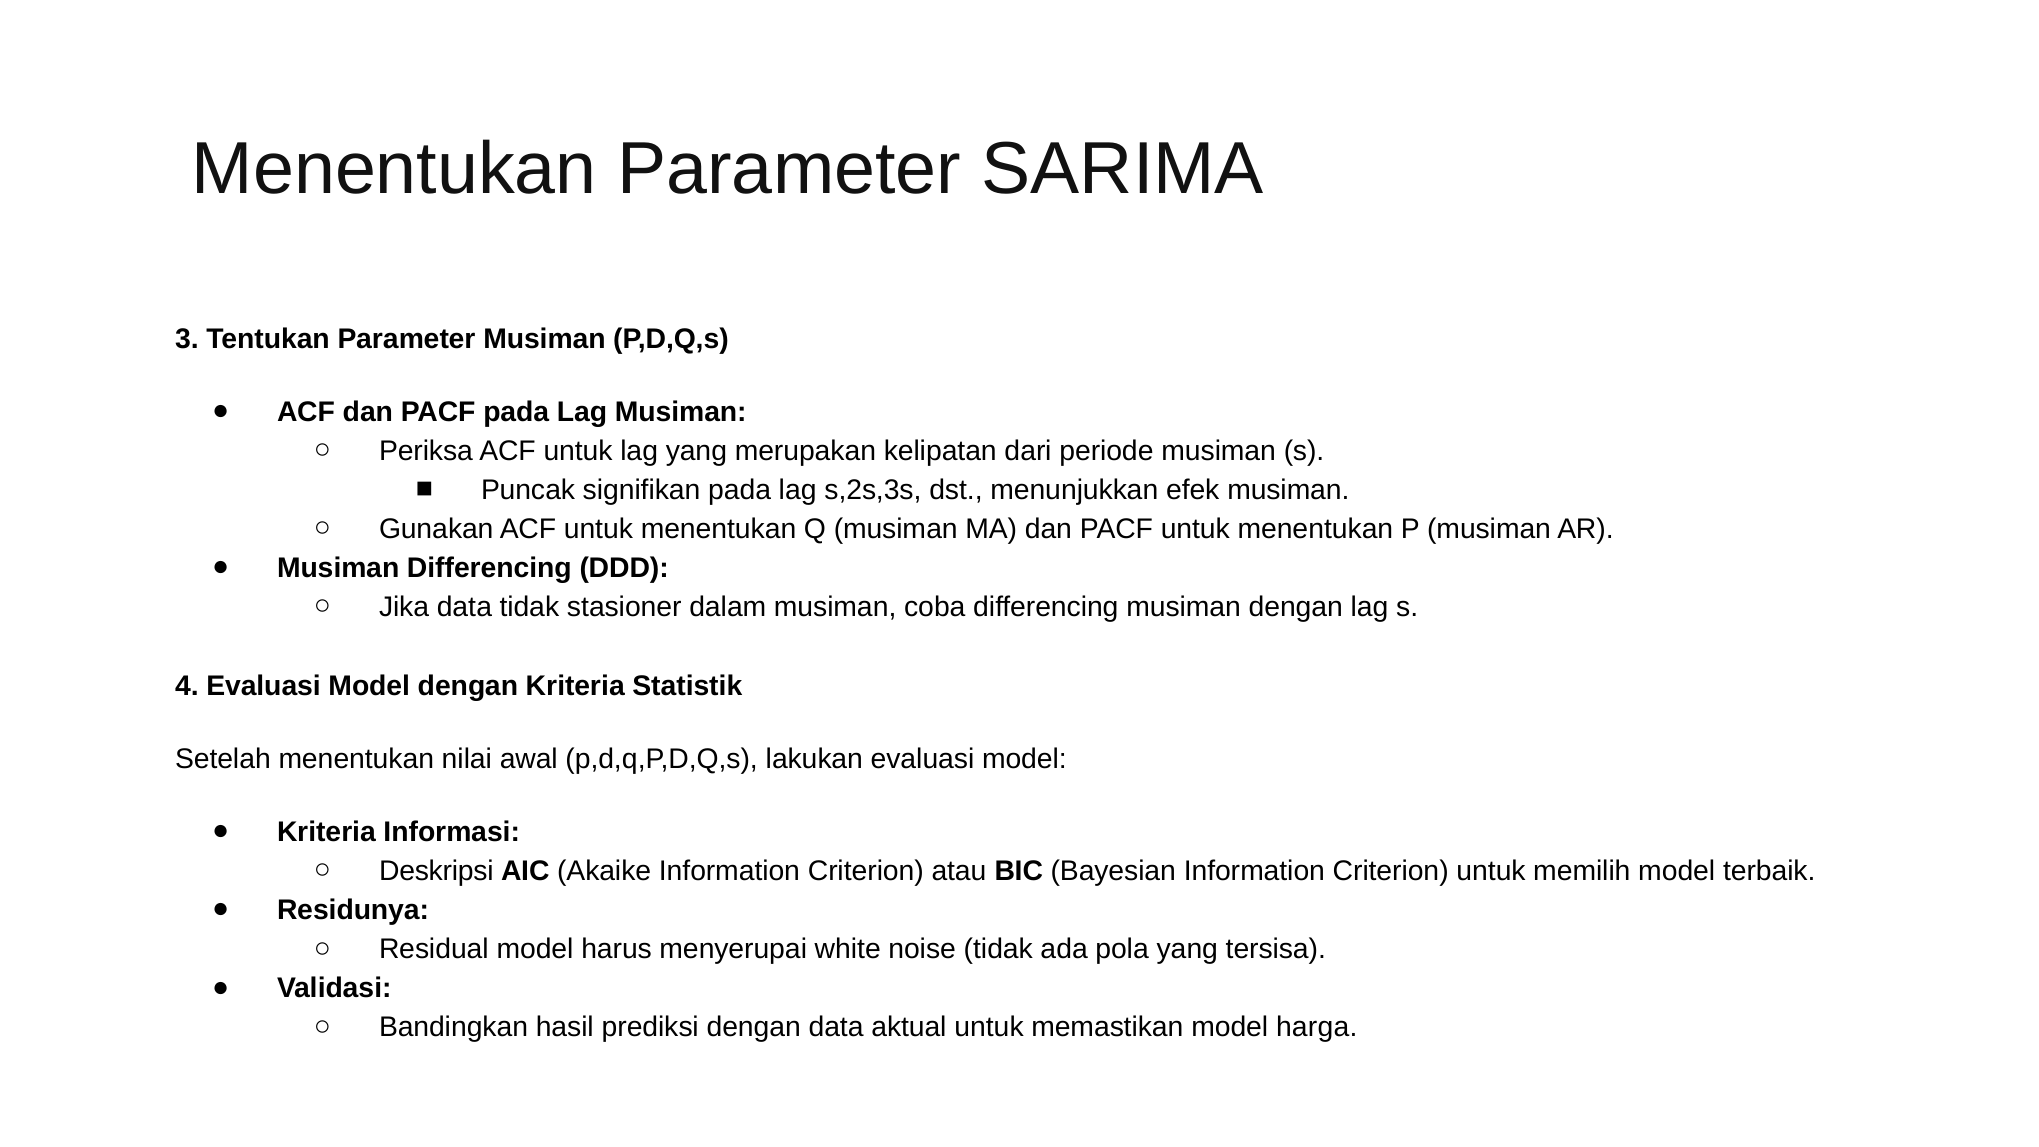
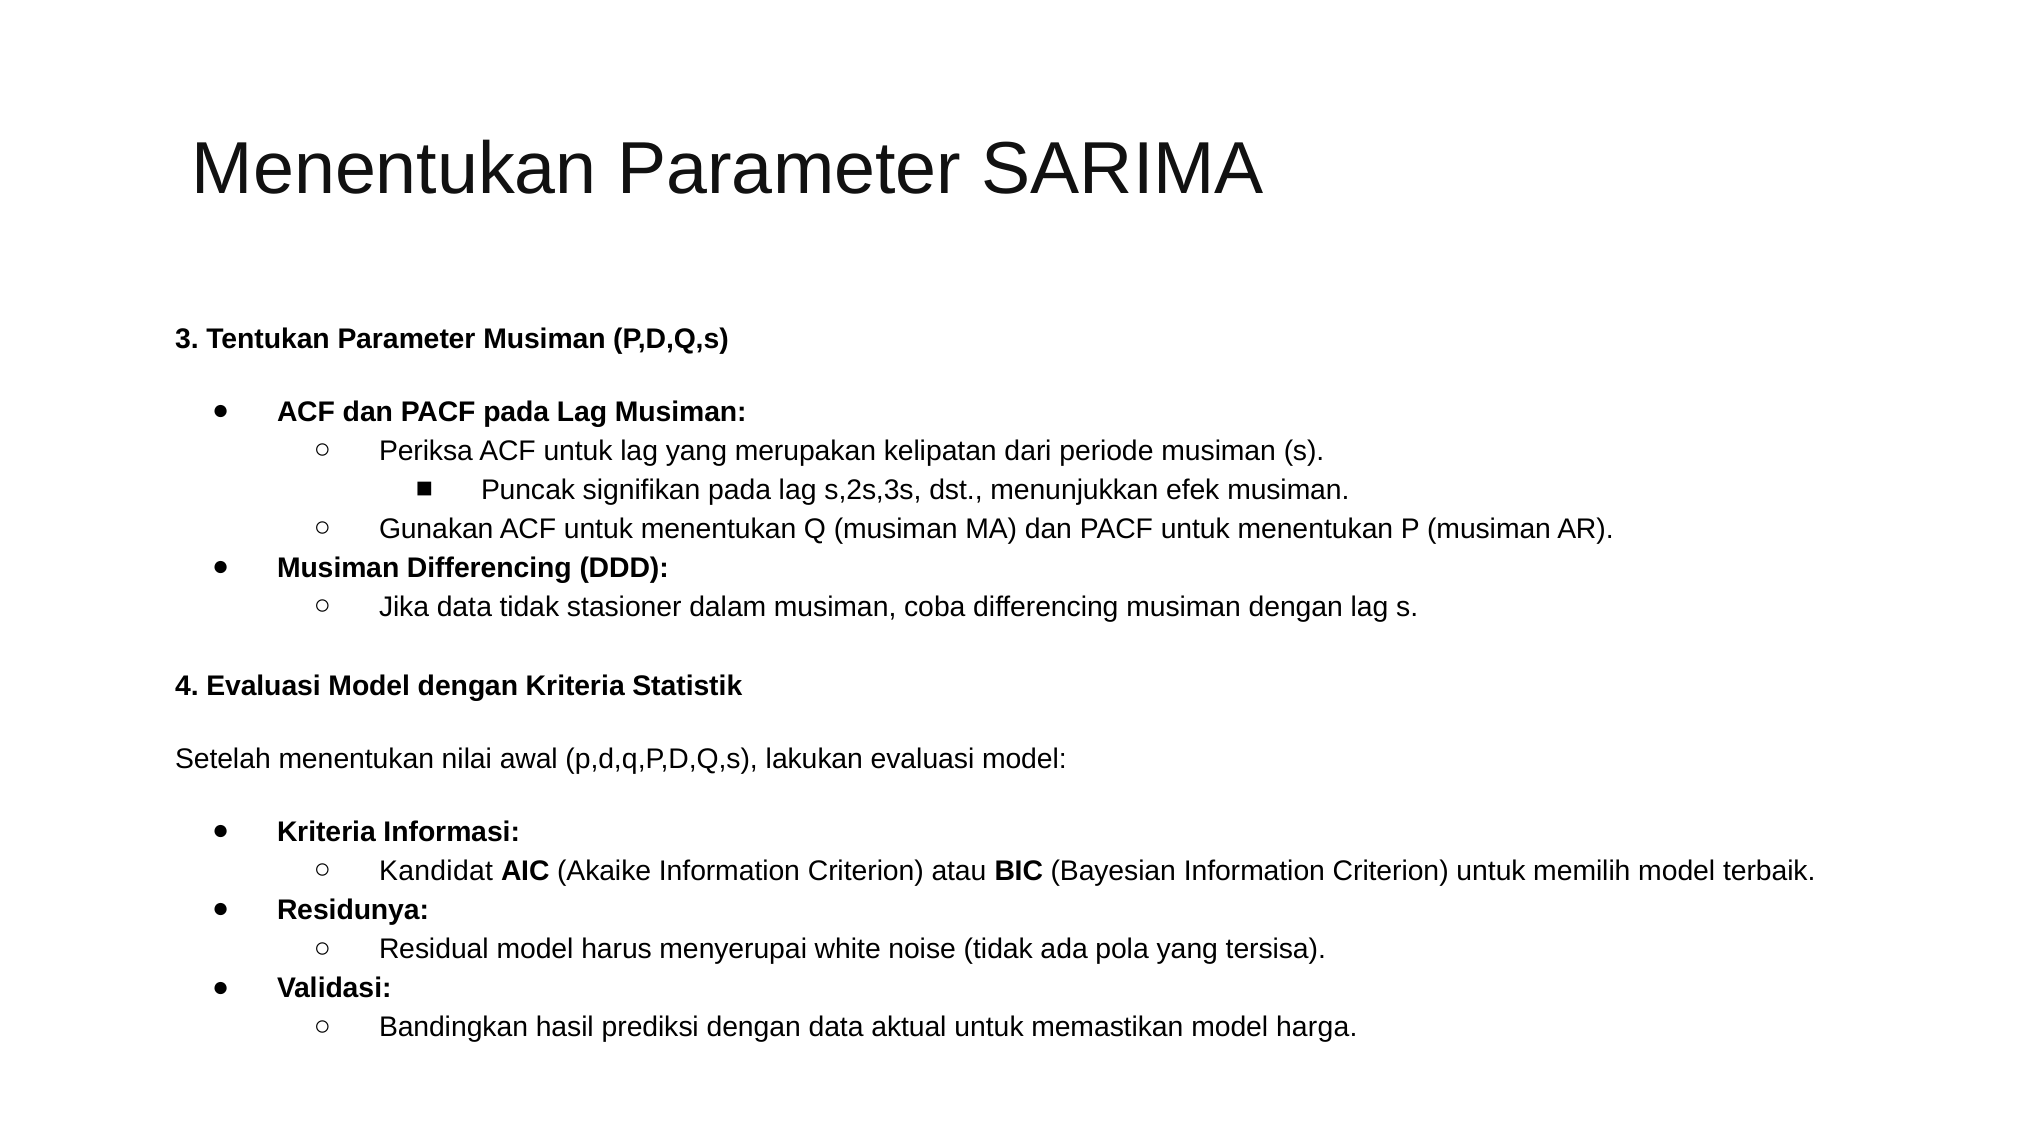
Deskripsi: Deskripsi -> Kandidat
